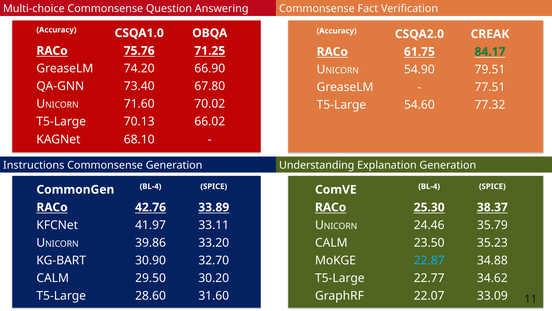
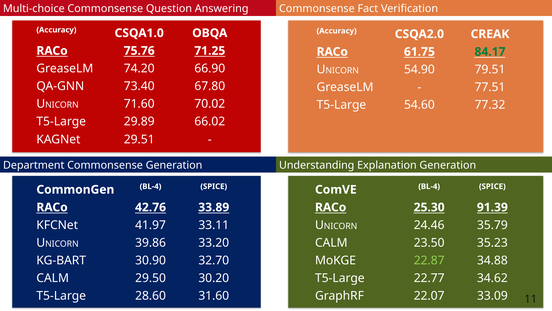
70.13: 70.13 -> 29.89
68.10: 68.10 -> 29.51
Instructions: Instructions -> Department
38.37: 38.37 -> 91.39
22.87 colour: light blue -> light green
